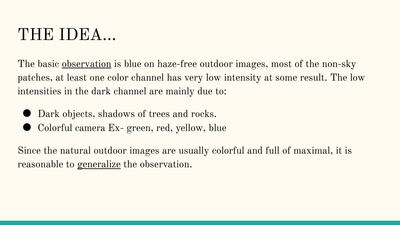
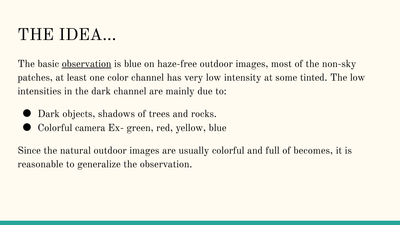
result: result -> tinted
maximal: maximal -> becomes
generalize underline: present -> none
